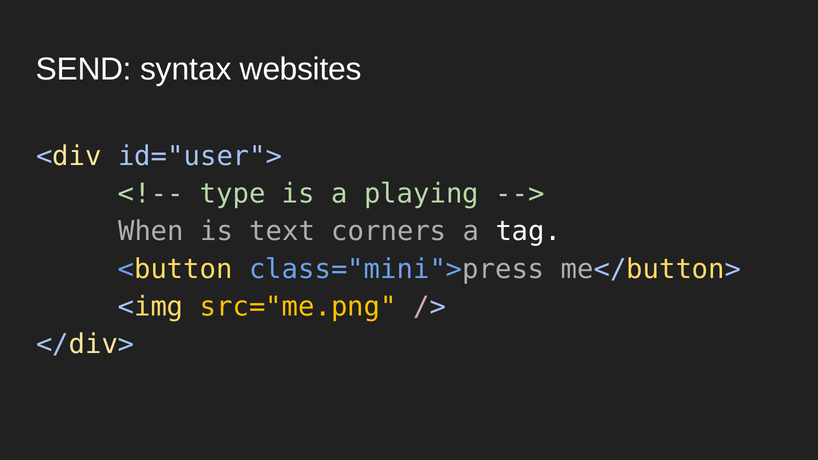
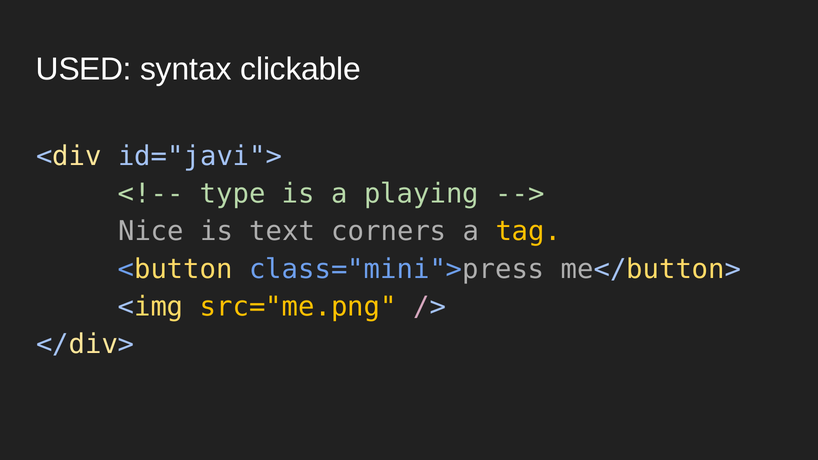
SEND: SEND -> USED
websites: websites -> clickable
id="user">: id="user"> -> id="javi">
When: When -> Nice
tag colour: white -> yellow
